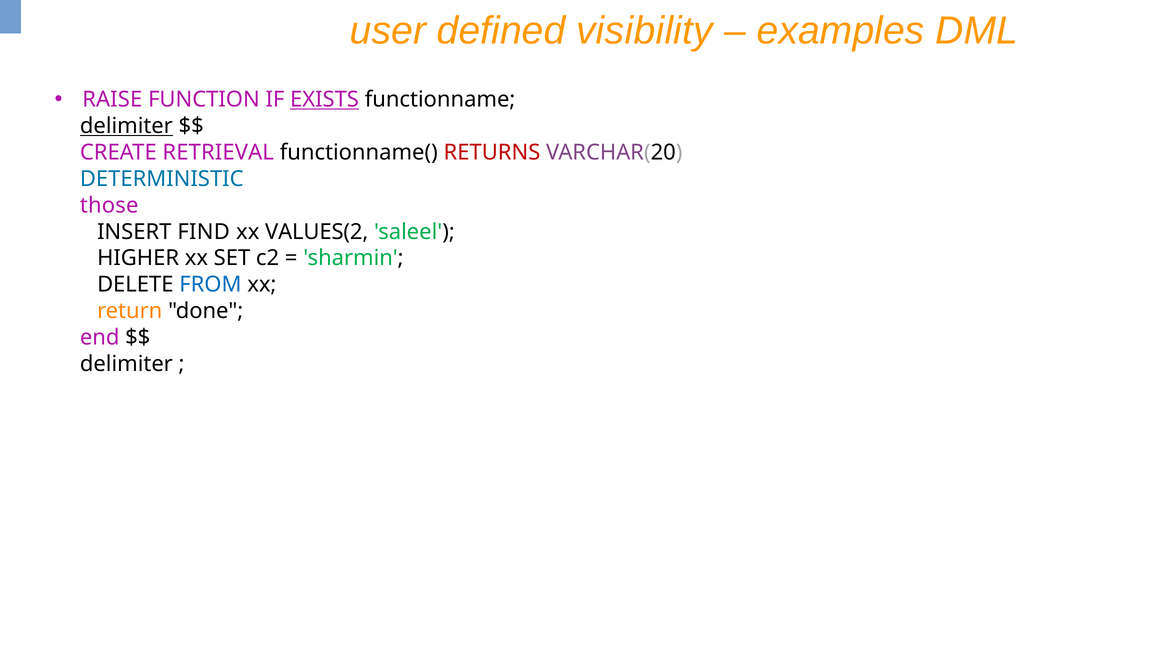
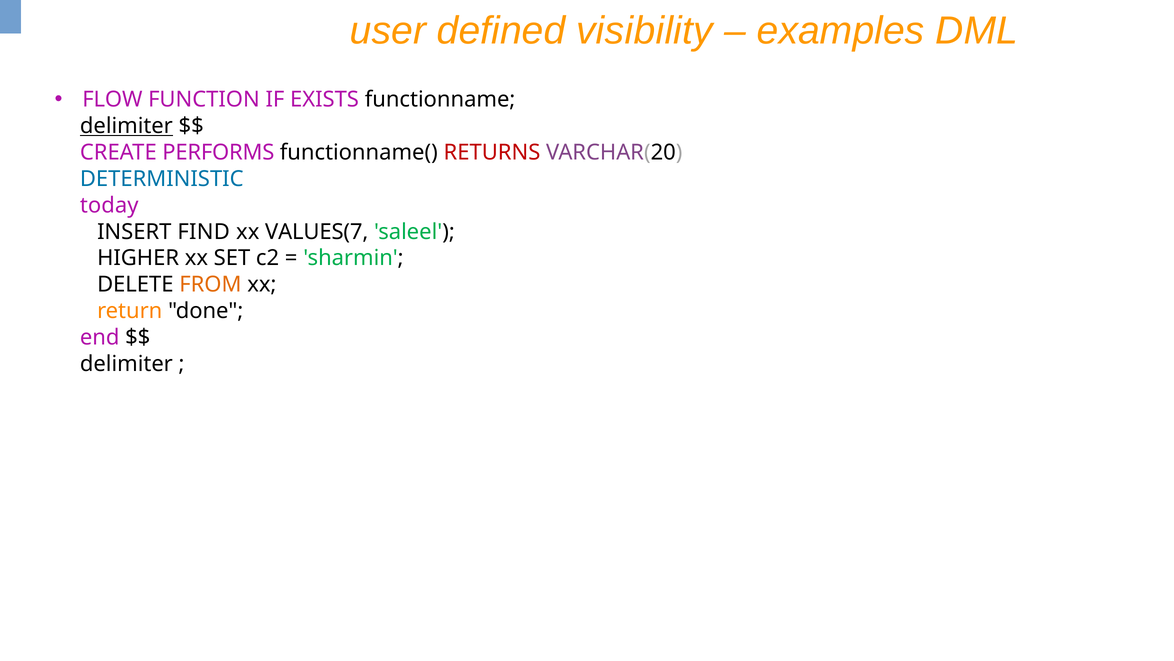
RAISE: RAISE -> FLOW
EXISTS underline: present -> none
RETRIEVAL: RETRIEVAL -> PERFORMS
those: those -> today
VALUES(2: VALUES(2 -> VALUES(7
FROM colour: blue -> orange
